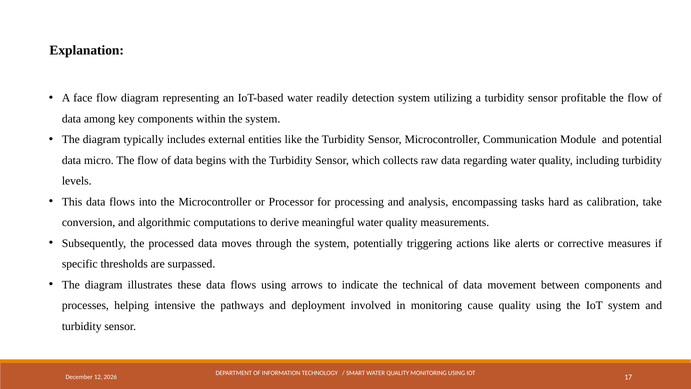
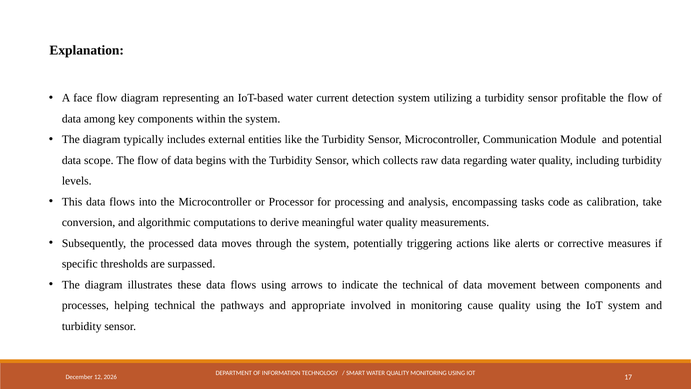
readily: readily -> current
micro: micro -> scope
hard: hard -> code
helping intensive: intensive -> technical
deployment: deployment -> appropriate
